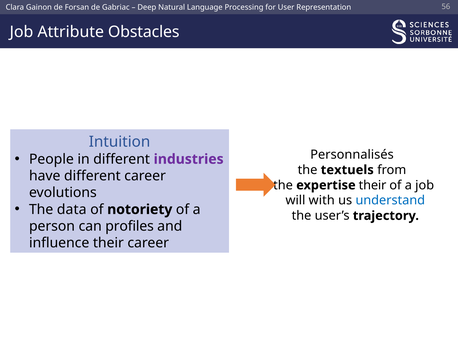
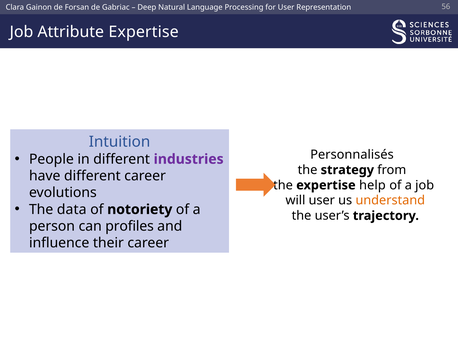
Attribute Obstacles: Obstacles -> Expertise
textuels: textuels -> strategy
expertise their: their -> help
will with: with -> user
understand colour: blue -> orange
